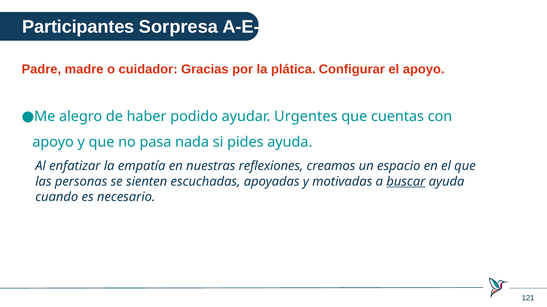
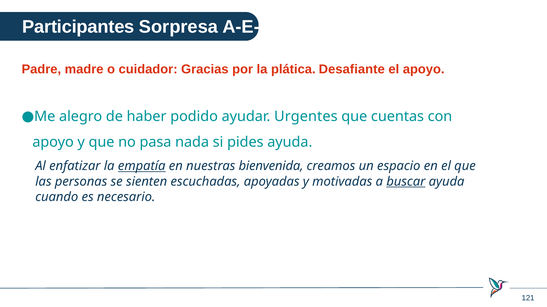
Configurar: Configurar -> Desafiante
empatía underline: none -> present
reflexiones: reflexiones -> bienvenida
